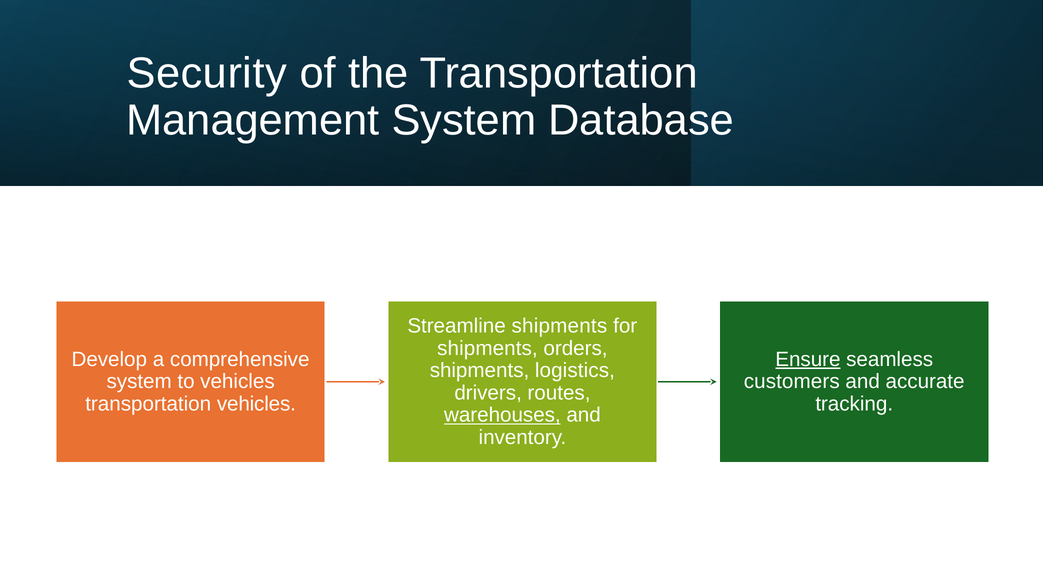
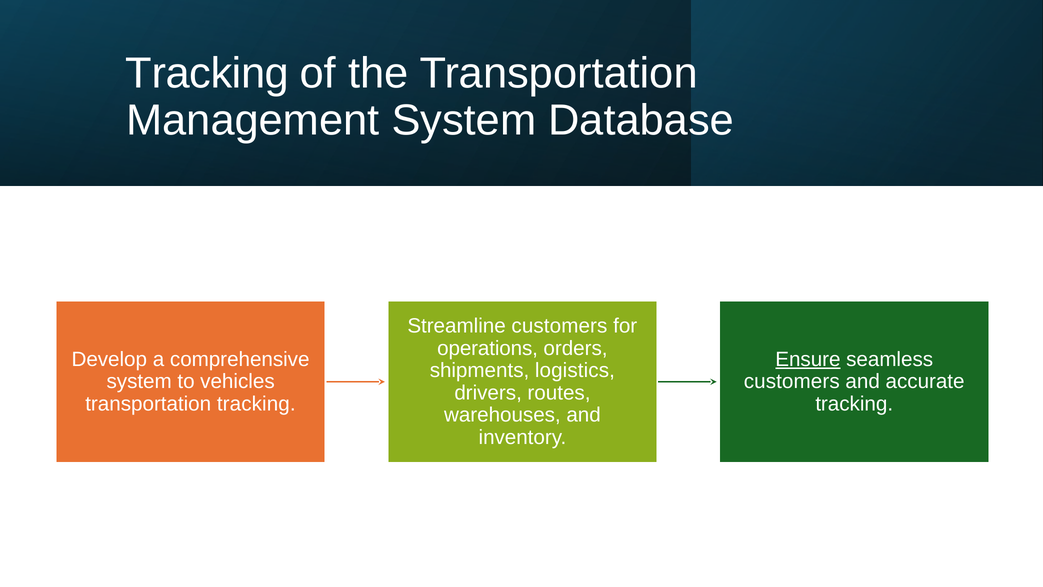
Security at (207, 74): Security -> Tracking
Streamline shipments: shipments -> customers
shipments at (487, 348): shipments -> operations
transportation vehicles: vehicles -> tracking
warehouses underline: present -> none
